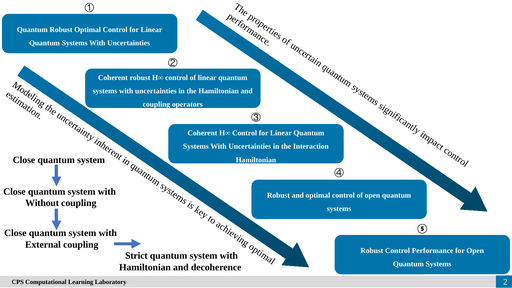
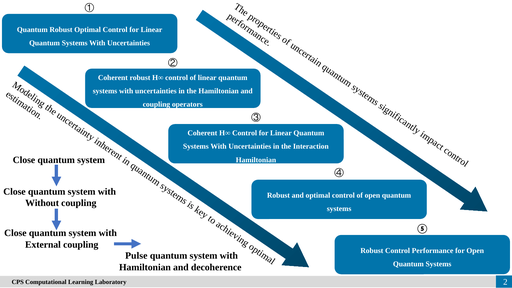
Strict: Strict -> Pulse
